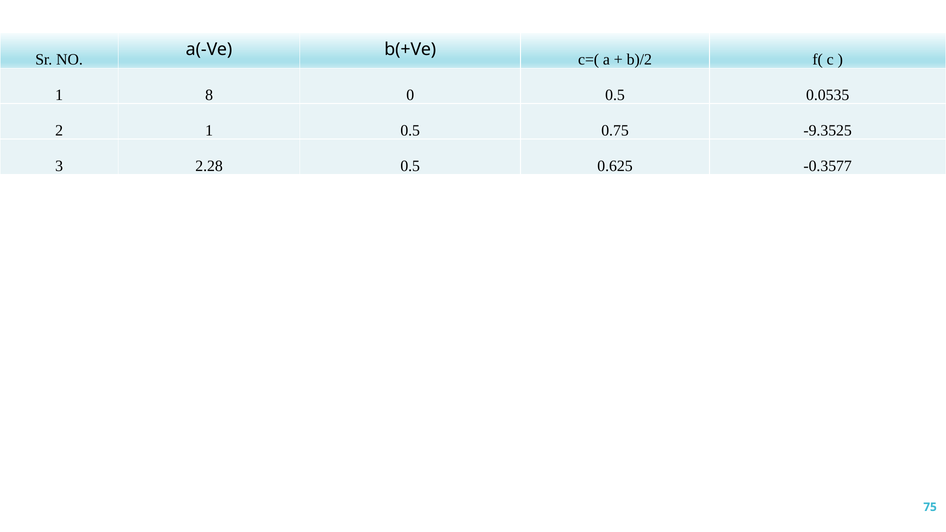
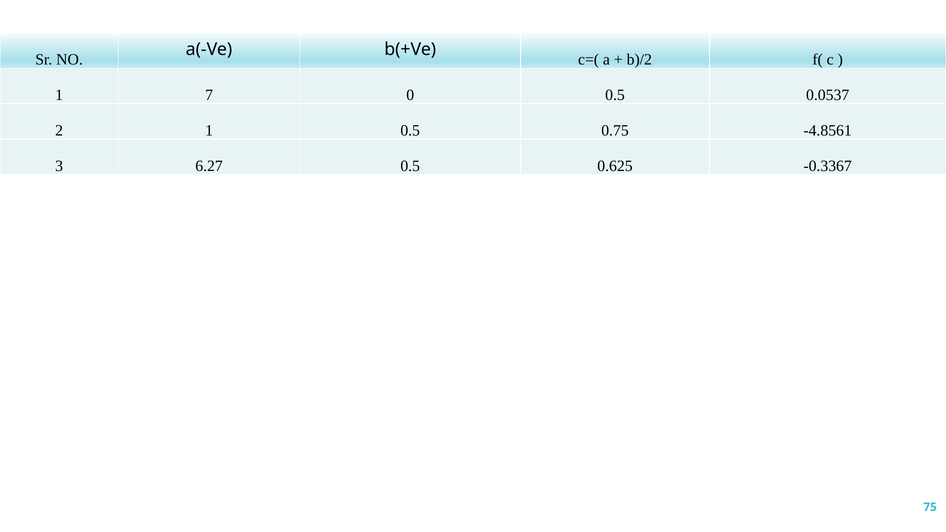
8: 8 -> 7
0.0535: 0.0535 -> 0.0537
-9.3525: -9.3525 -> -4.8561
2.28: 2.28 -> 6.27
-0.3577: -0.3577 -> -0.3367
